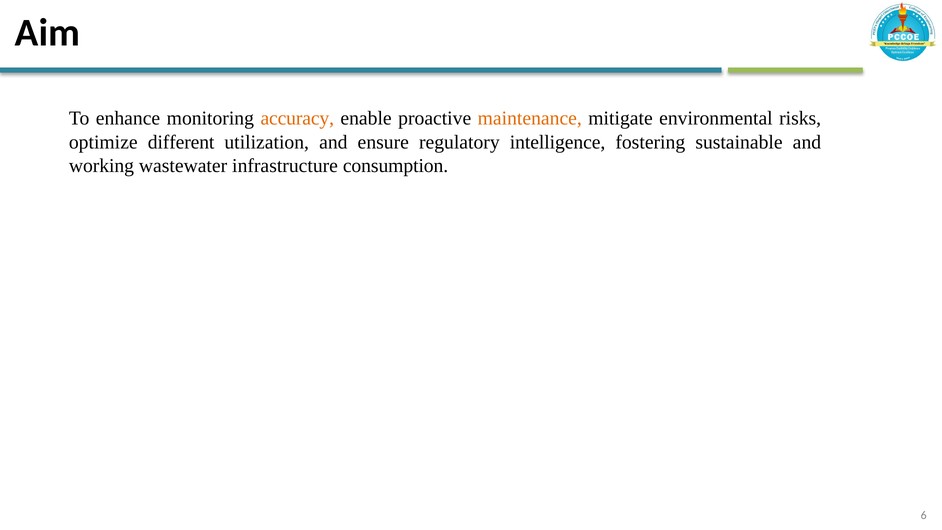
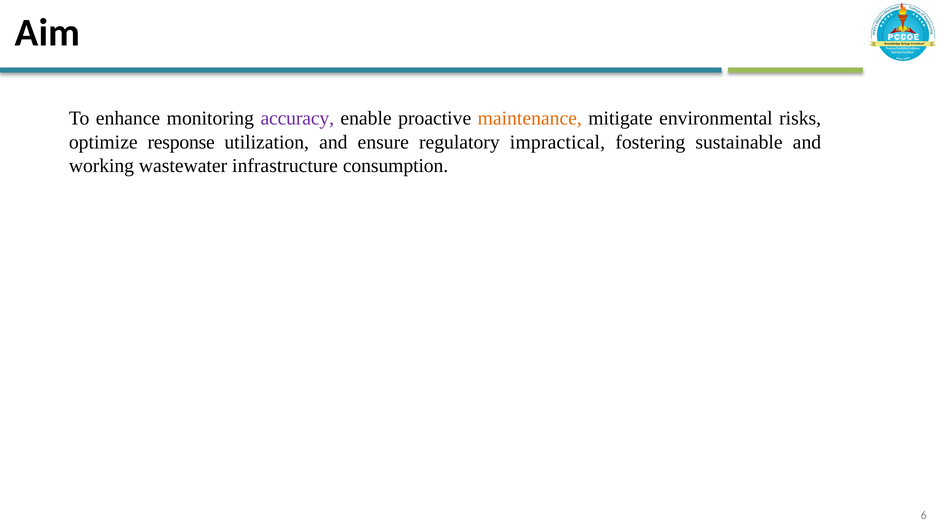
accuracy colour: orange -> purple
different: different -> response
intelligence: intelligence -> impractical
